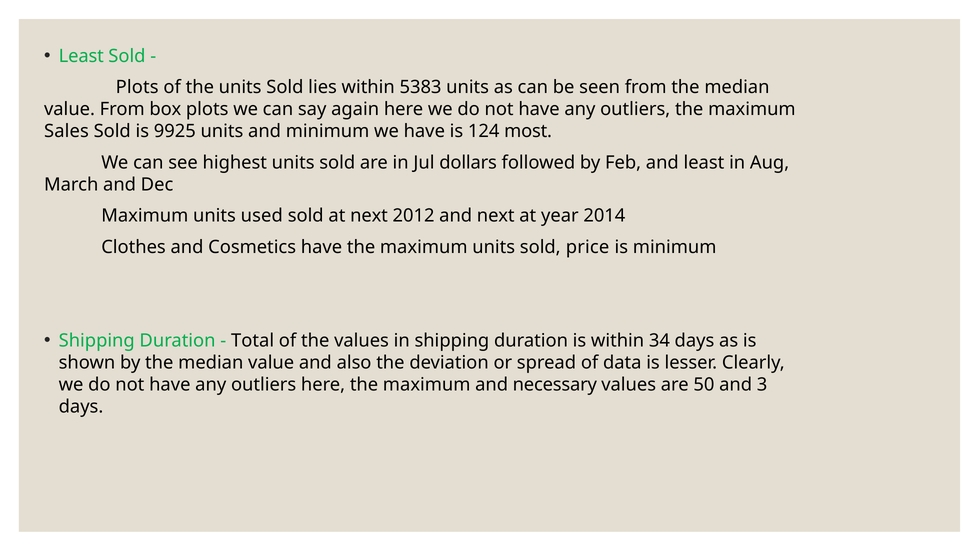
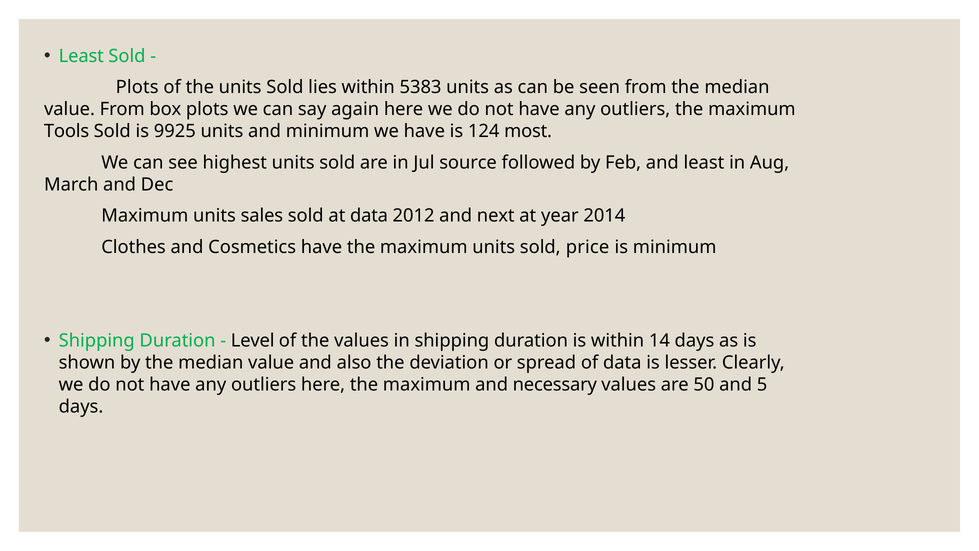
Sales: Sales -> Tools
dollars: dollars -> source
used: used -> sales
at next: next -> data
Total: Total -> Level
34: 34 -> 14
3: 3 -> 5
